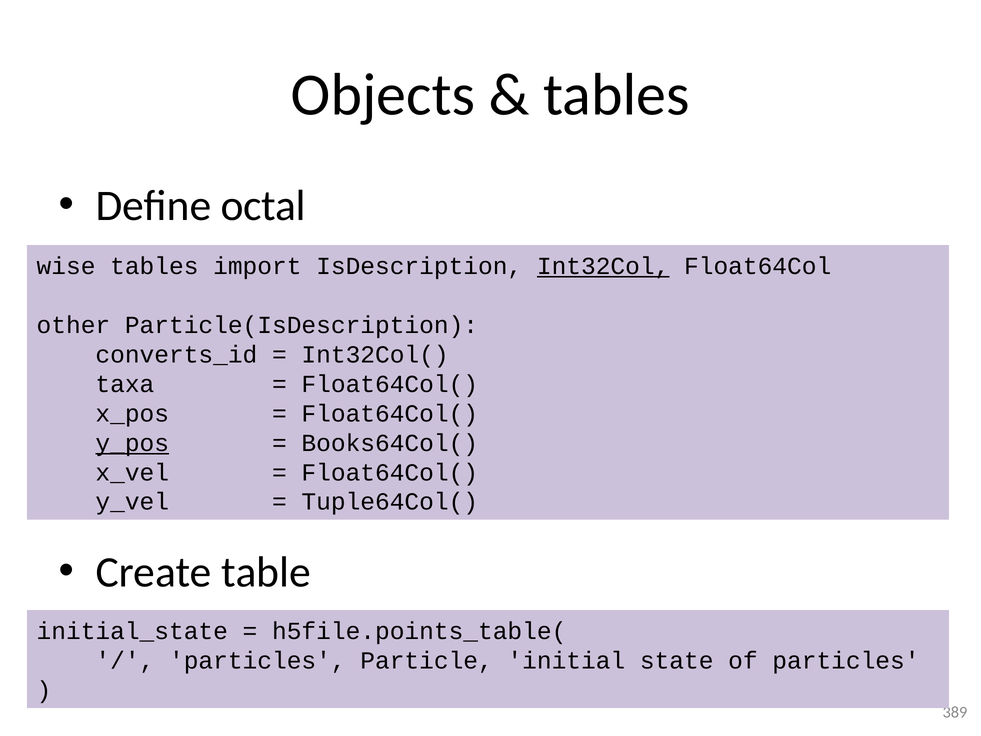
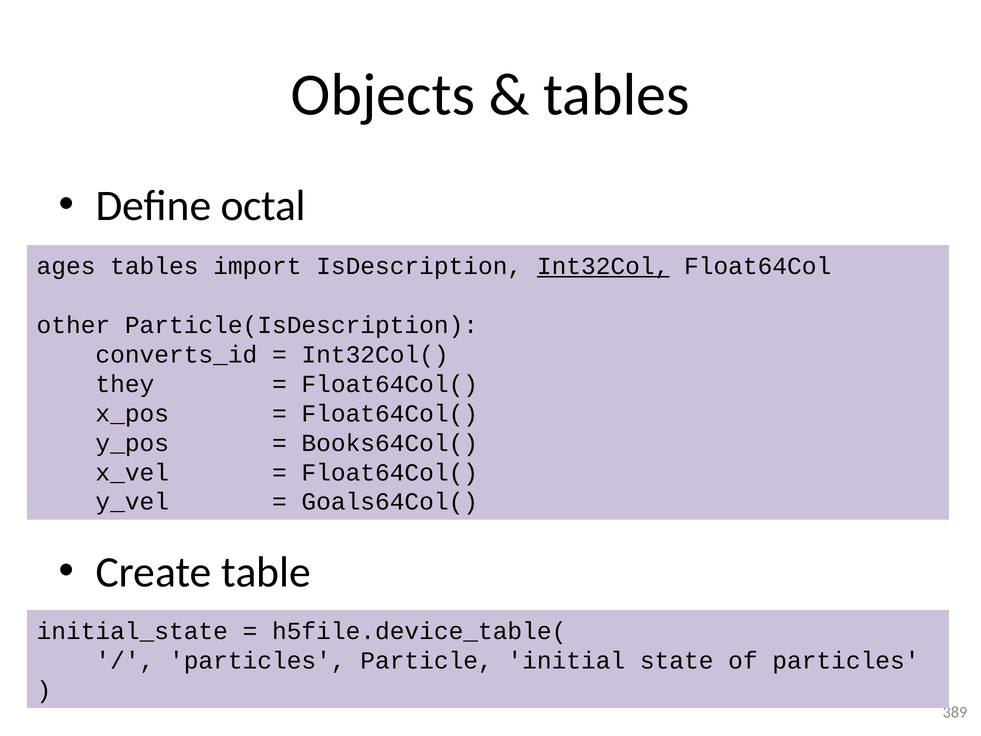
wise: wise -> ages
taxa: taxa -> they
y_pos underline: present -> none
Tuple64Col(: Tuple64Col( -> Goals64Col(
h5file.points_table(: h5file.points_table( -> h5file.device_table(
